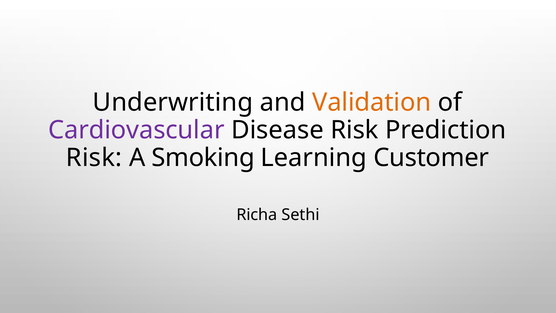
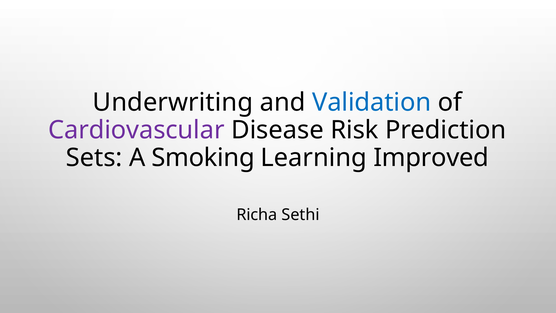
Validation colour: orange -> blue
Risk at (94, 157): Risk -> Sets
Customer: Customer -> Improved
